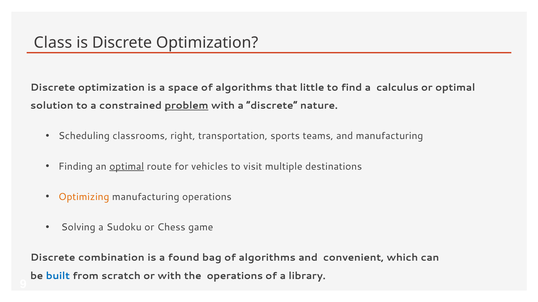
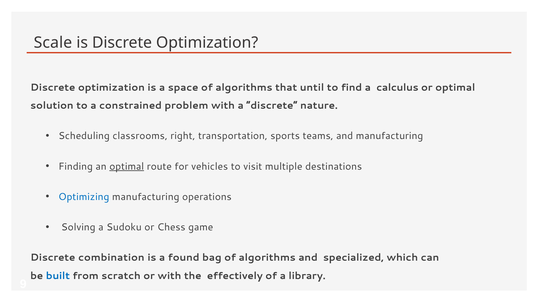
Class: Class -> Scale
little: little -> until
problem underline: present -> none
Optimizing colour: orange -> blue
convenient: convenient -> specialized
the operations: operations -> effectively
